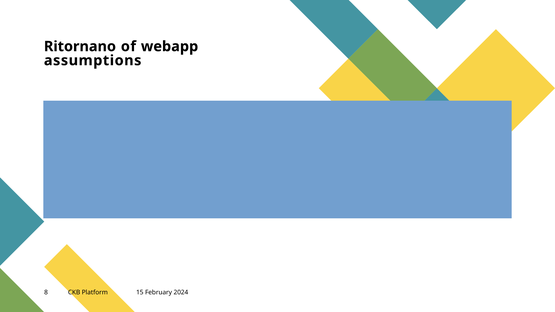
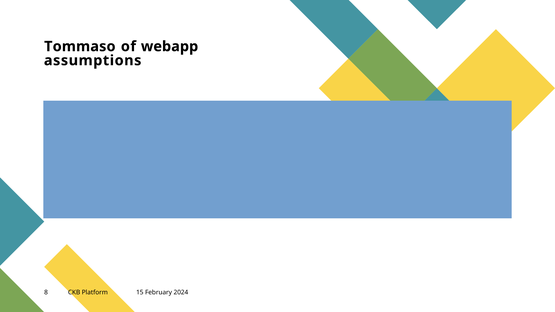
Ritornano: Ritornano -> Tommaso
